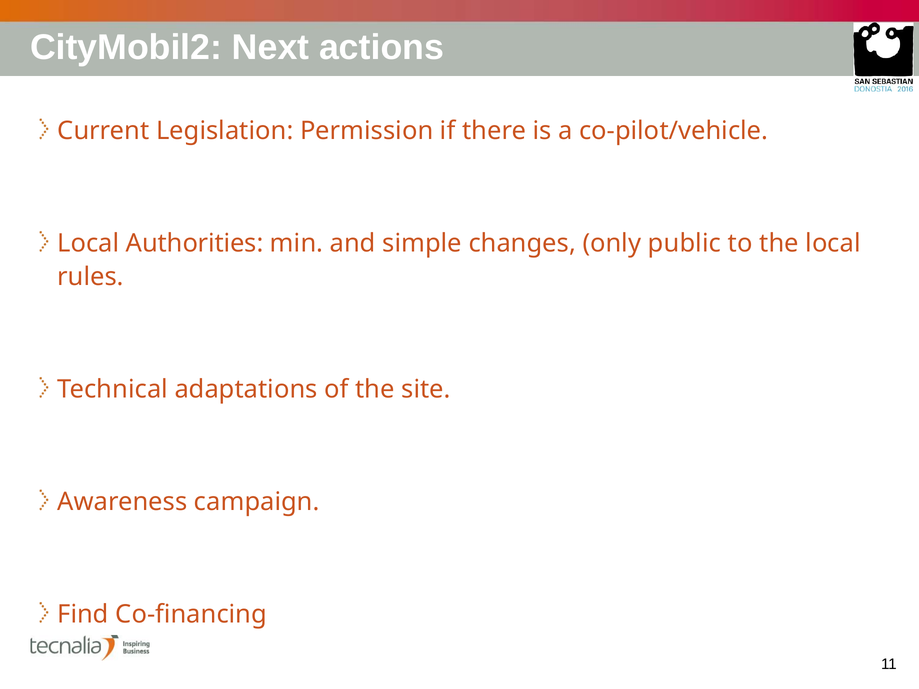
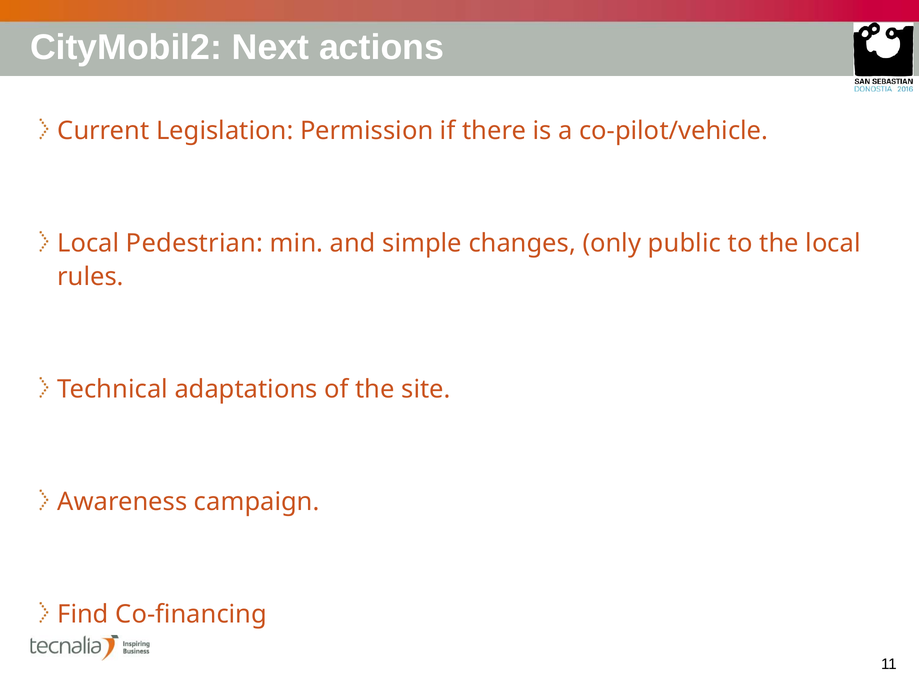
Authorities: Authorities -> Pedestrian
